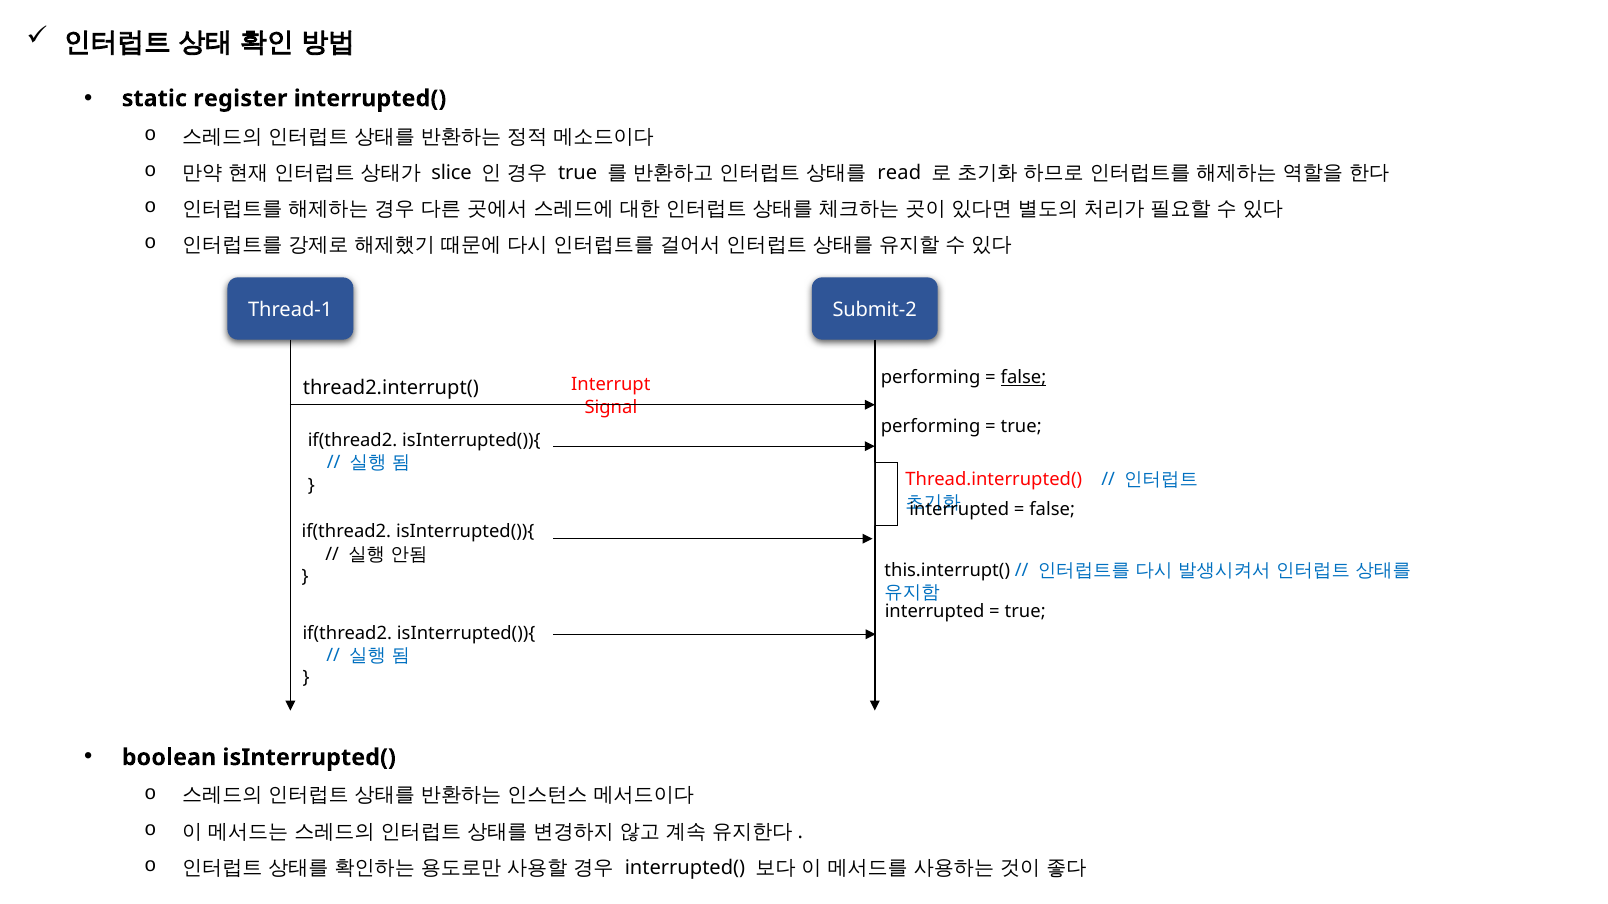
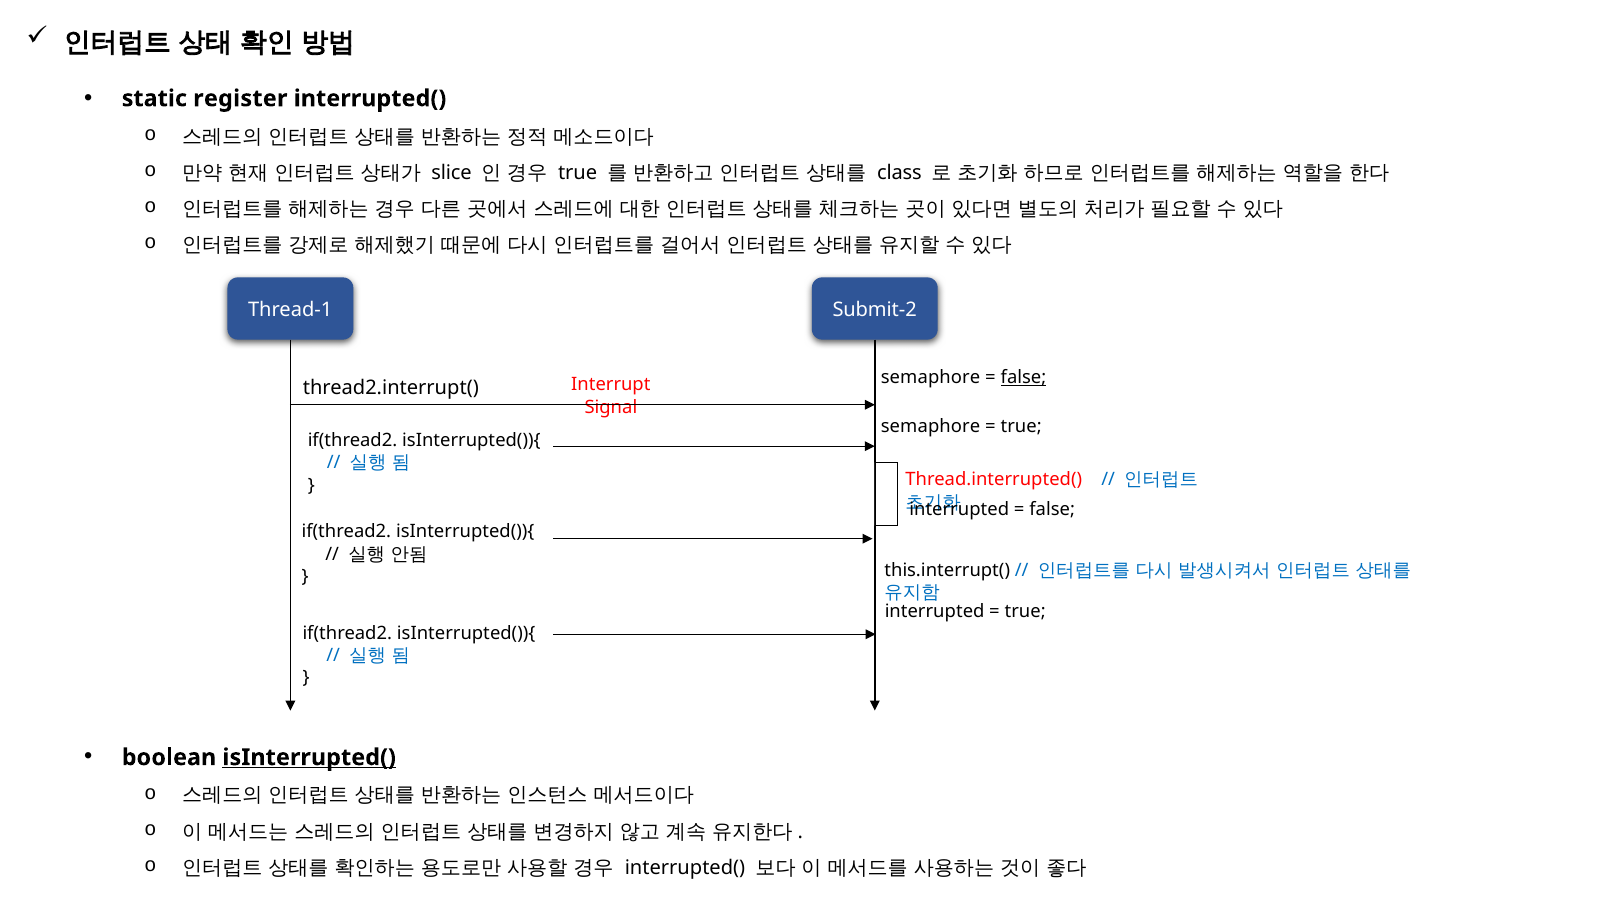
read: read -> class
performing at (931, 378): performing -> semaphore
performing at (931, 426): performing -> semaphore
isInterrupted( underline: none -> present
